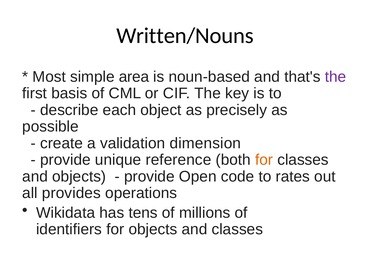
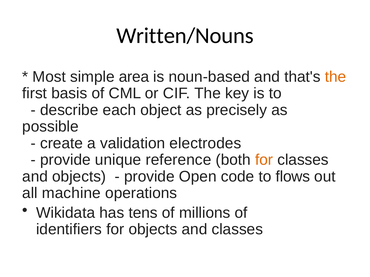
the at (336, 77) colour: purple -> orange
dimension: dimension -> electrodes
rates: rates -> flows
provides: provides -> machine
